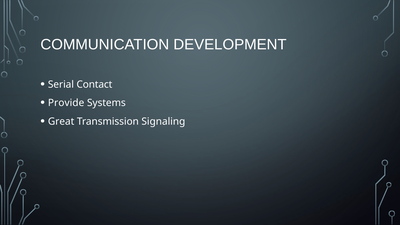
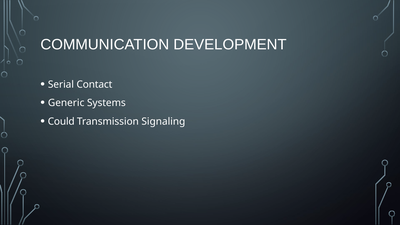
Provide: Provide -> Generic
Great: Great -> Could
